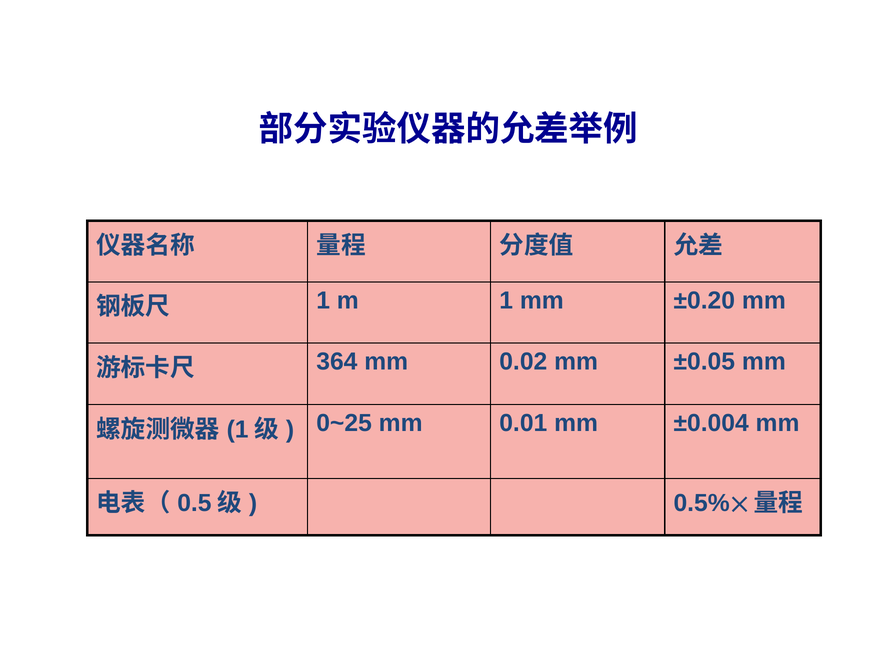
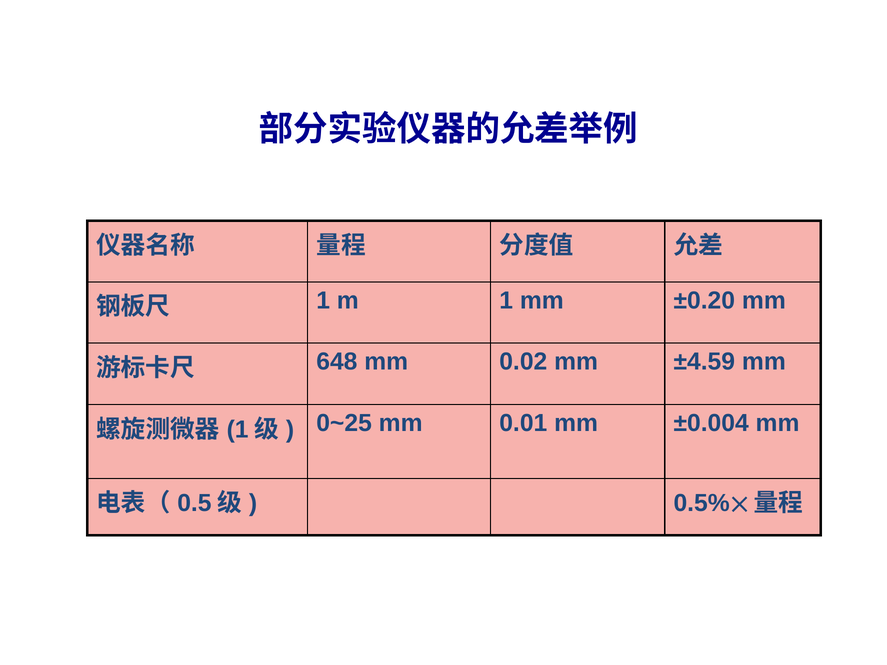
364: 364 -> 648
±0.05: ±0.05 -> ±4.59
